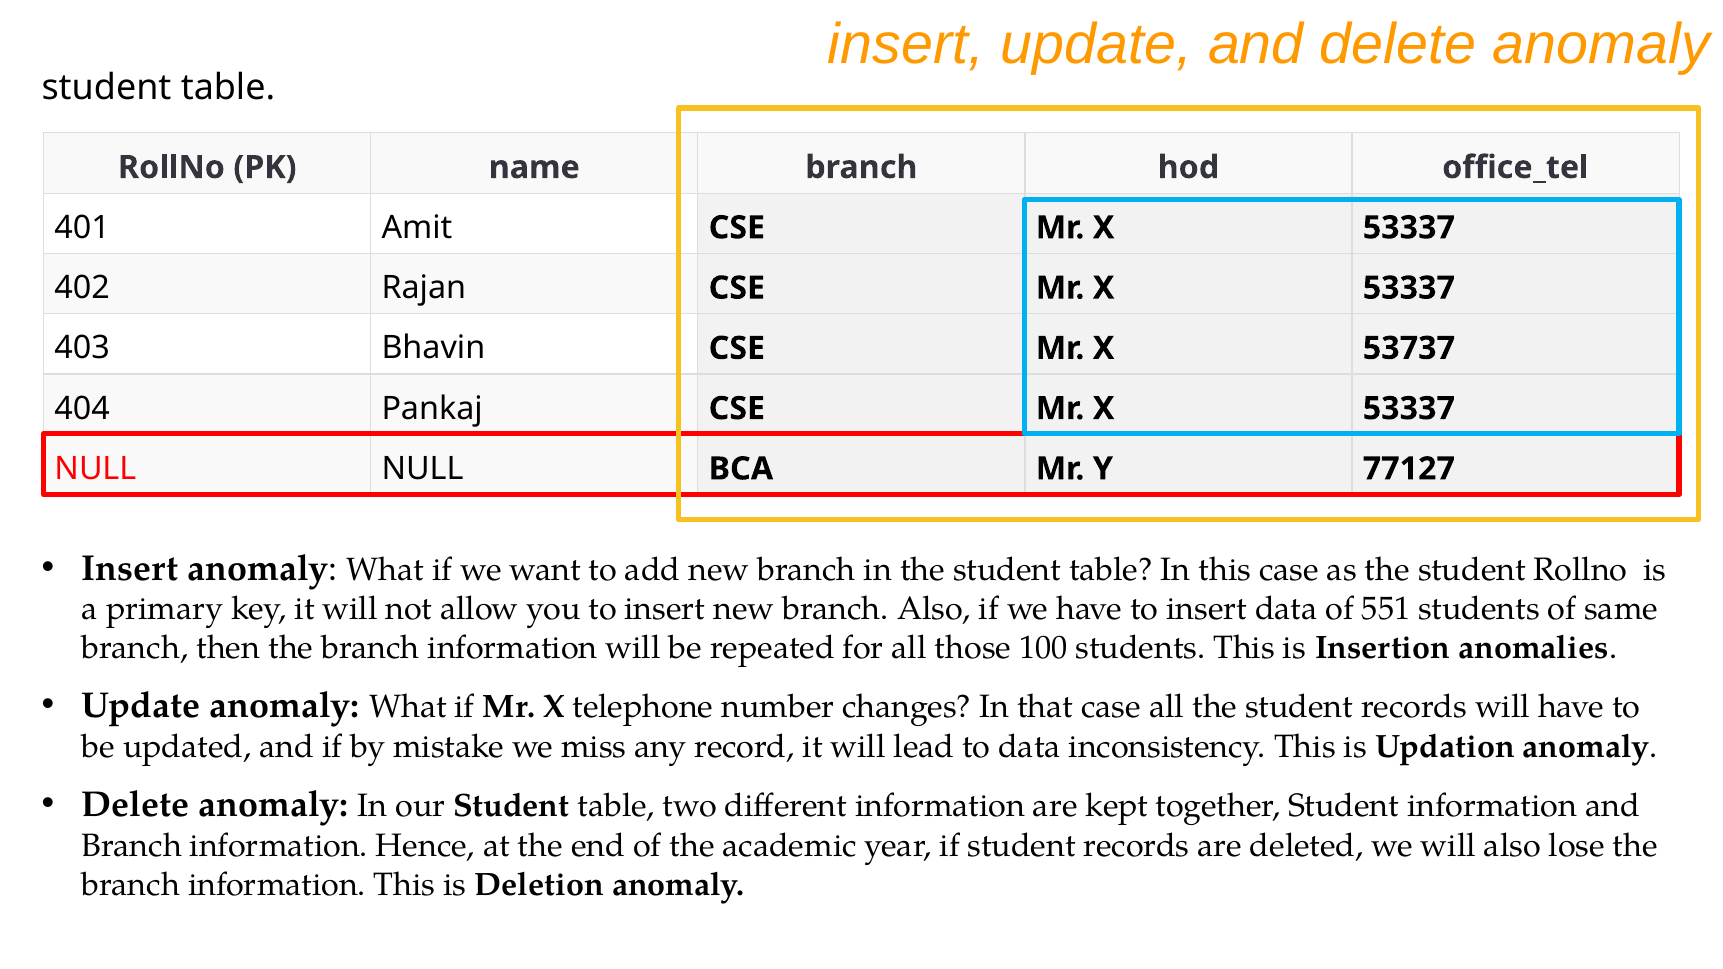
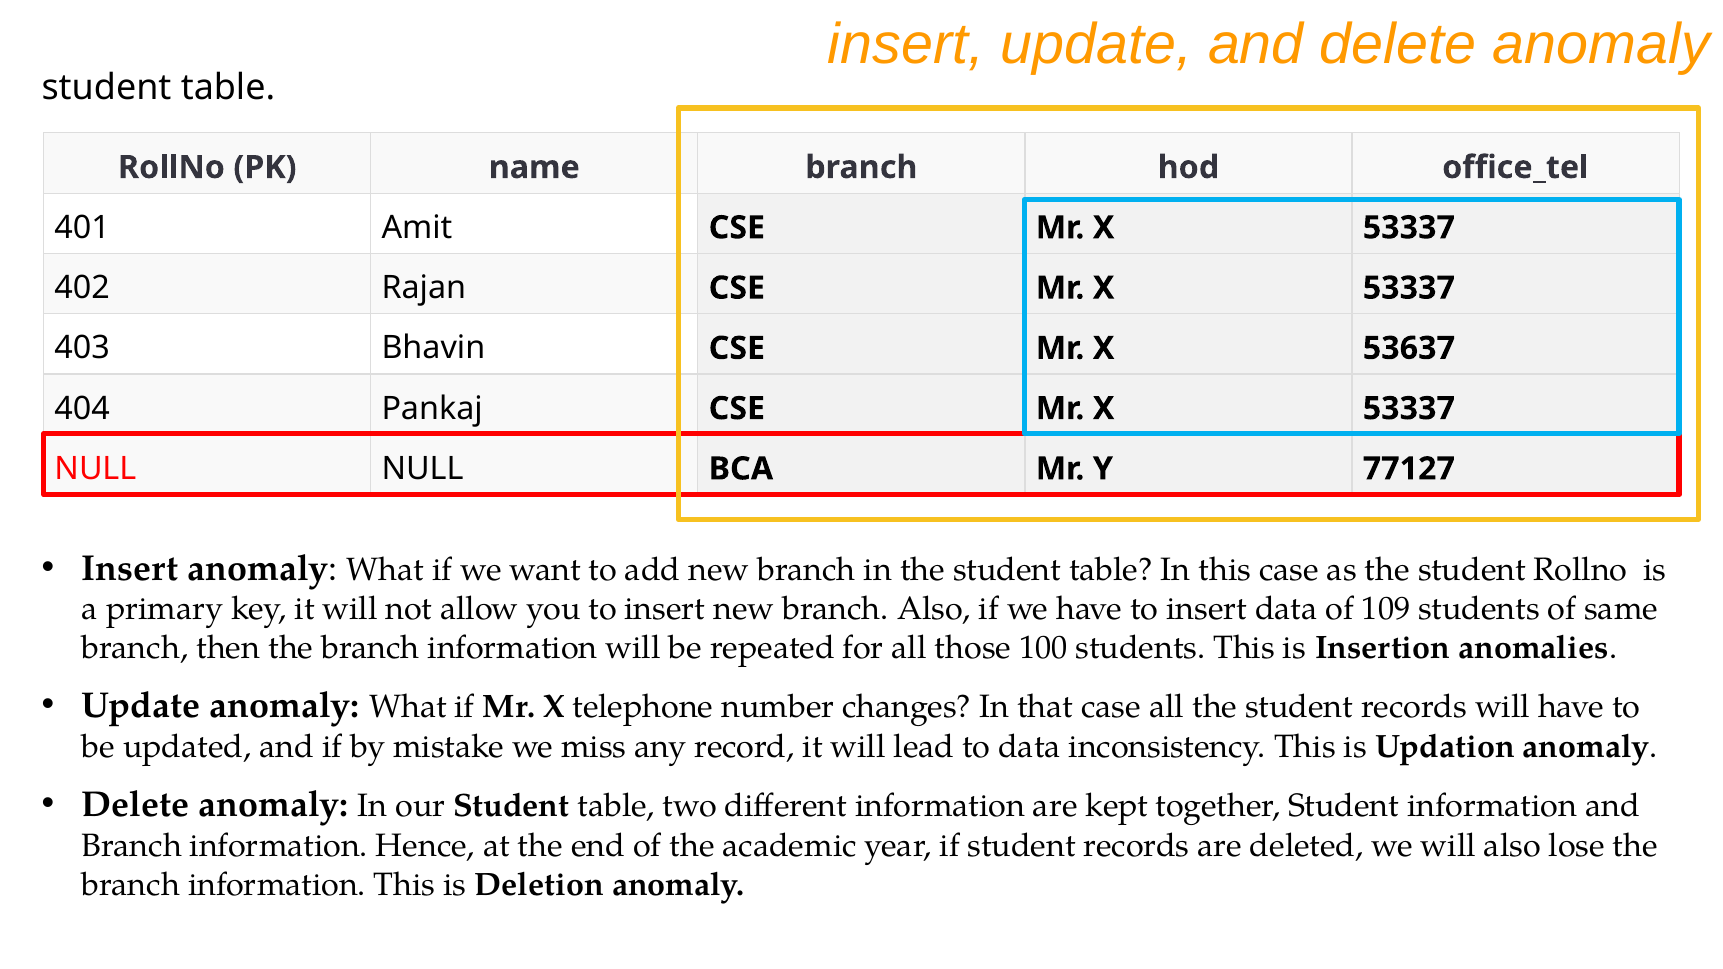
53737: 53737 -> 53637
551: 551 -> 109
